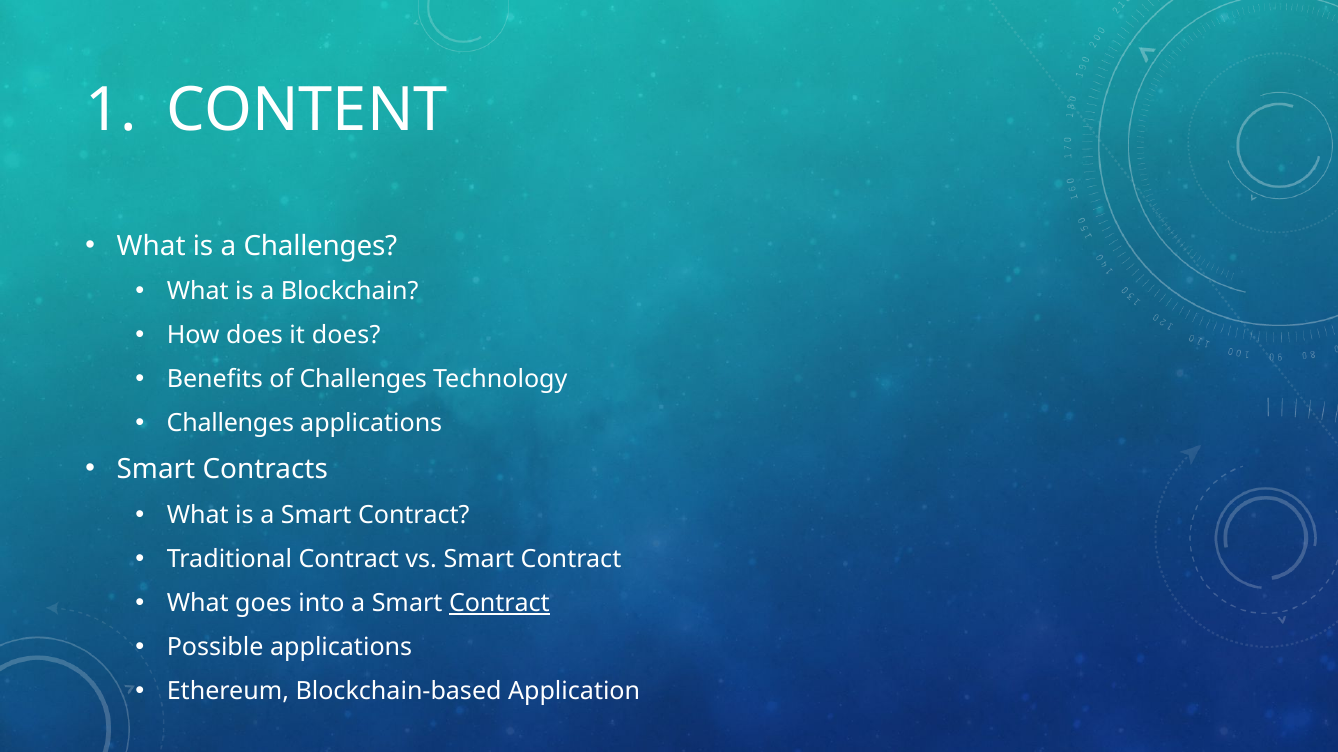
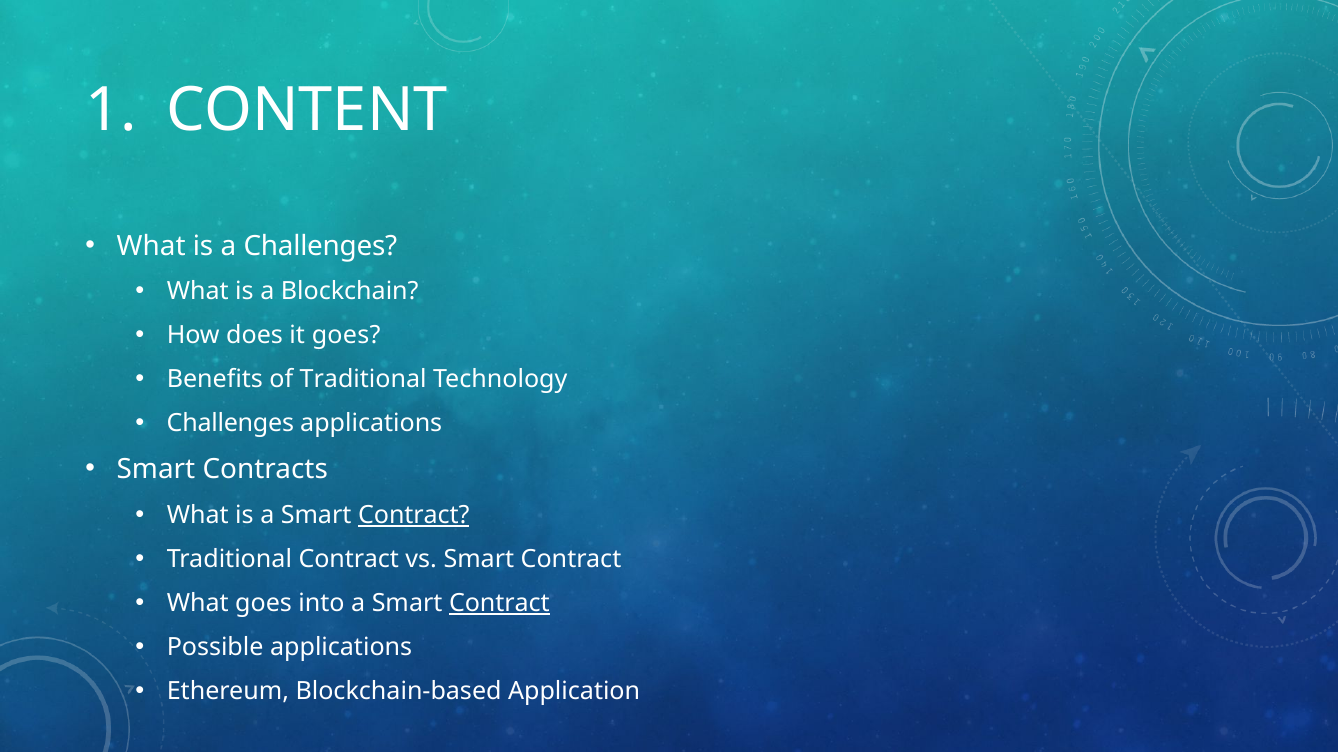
it does: does -> goes
of Challenges: Challenges -> Traditional
Contract at (414, 515) underline: none -> present
